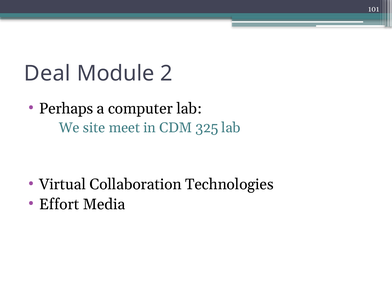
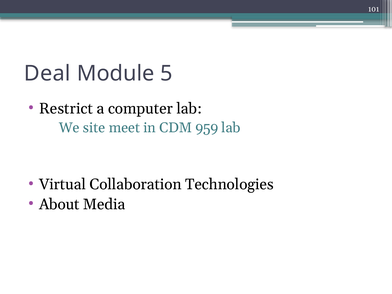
2: 2 -> 5
Perhaps: Perhaps -> Restrict
325: 325 -> 959
Effort: Effort -> About
